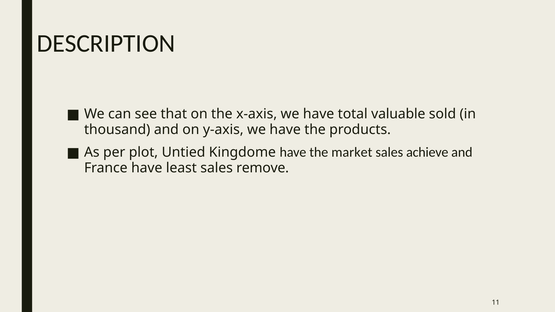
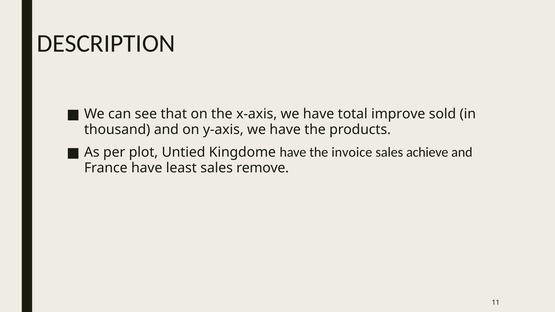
valuable: valuable -> improve
market: market -> invoice
